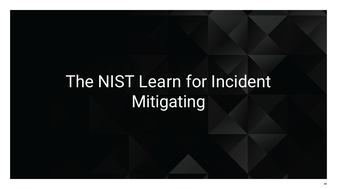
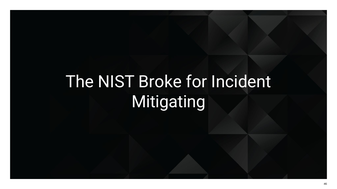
Learn: Learn -> Broke
